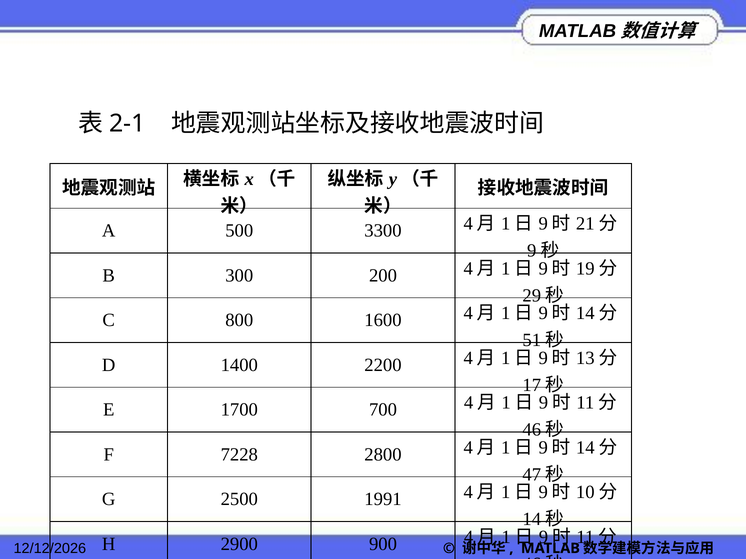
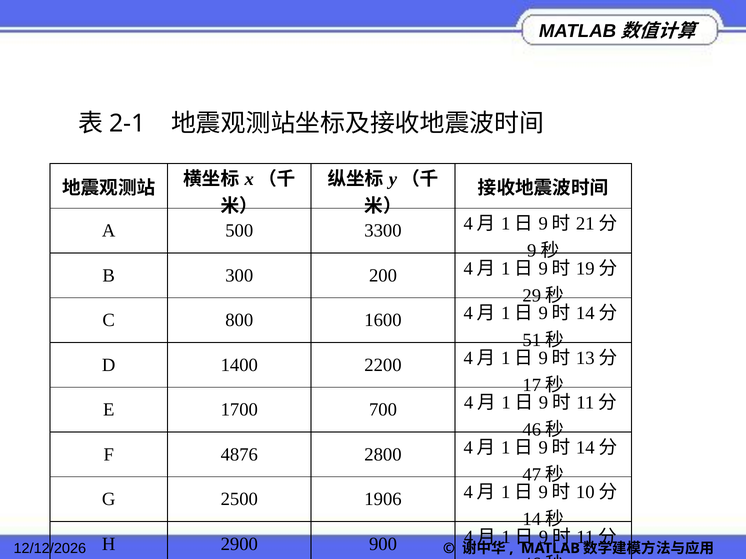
7228: 7228 -> 4876
1991: 1991 -> 1906
